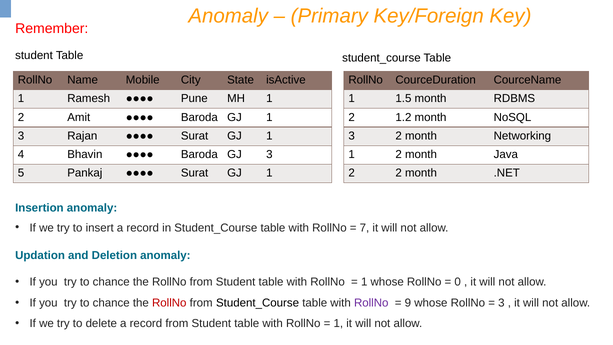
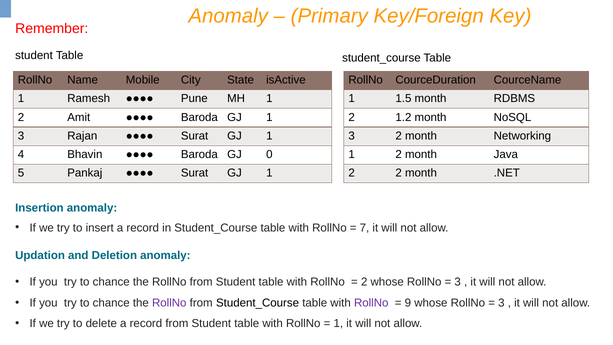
GJ 3: 3 -> 0
1 at (364, 282): 1 -> 2
0 at (458, 282): 0 -> 3
RollNo at (169, 303) colour: red -> purple
